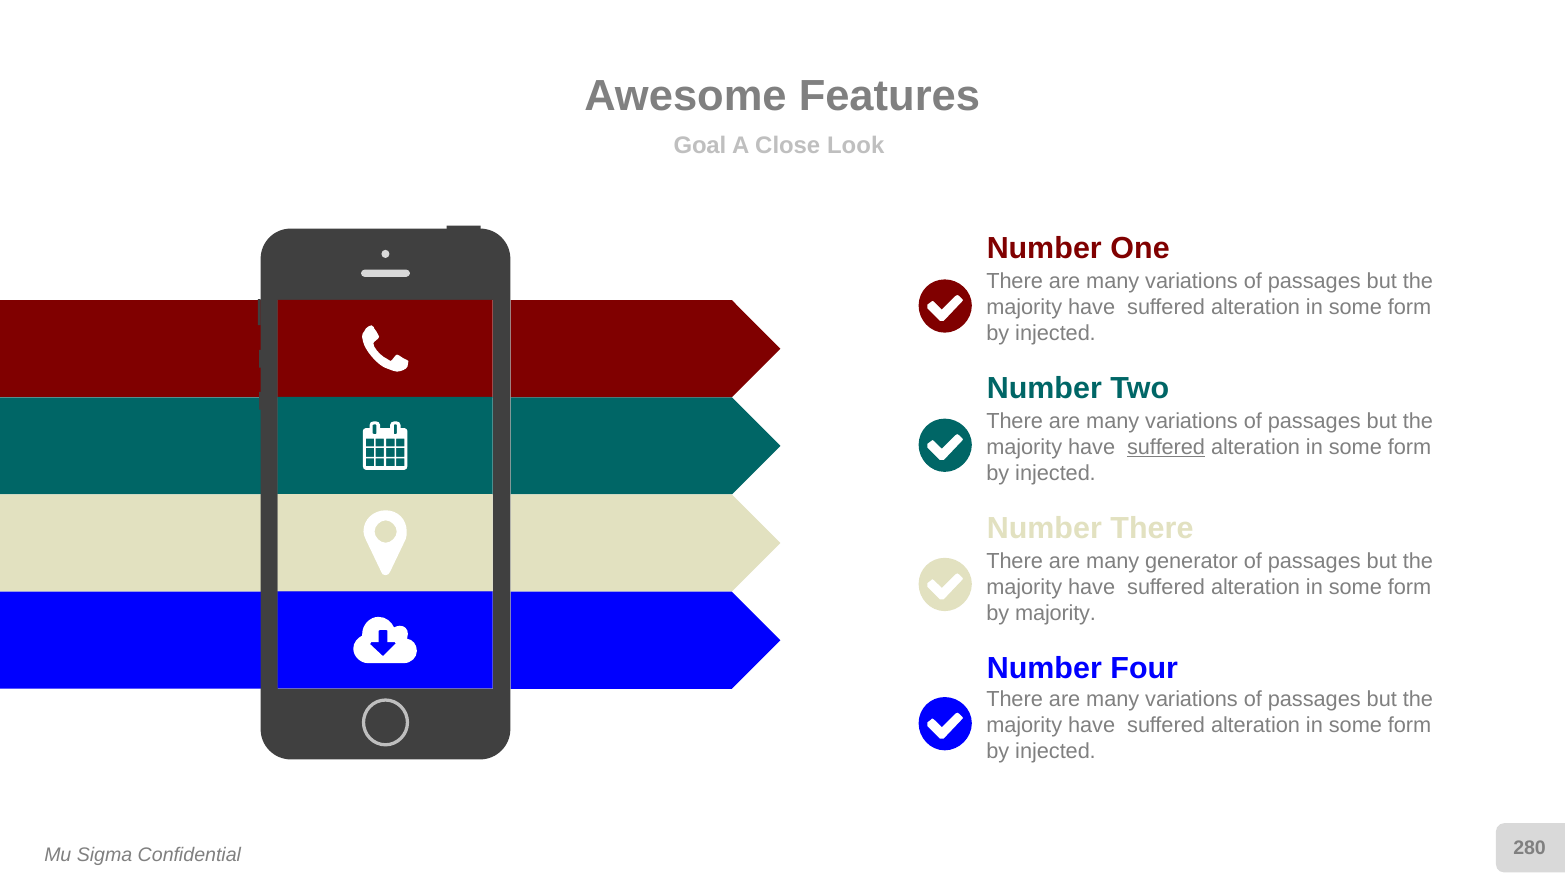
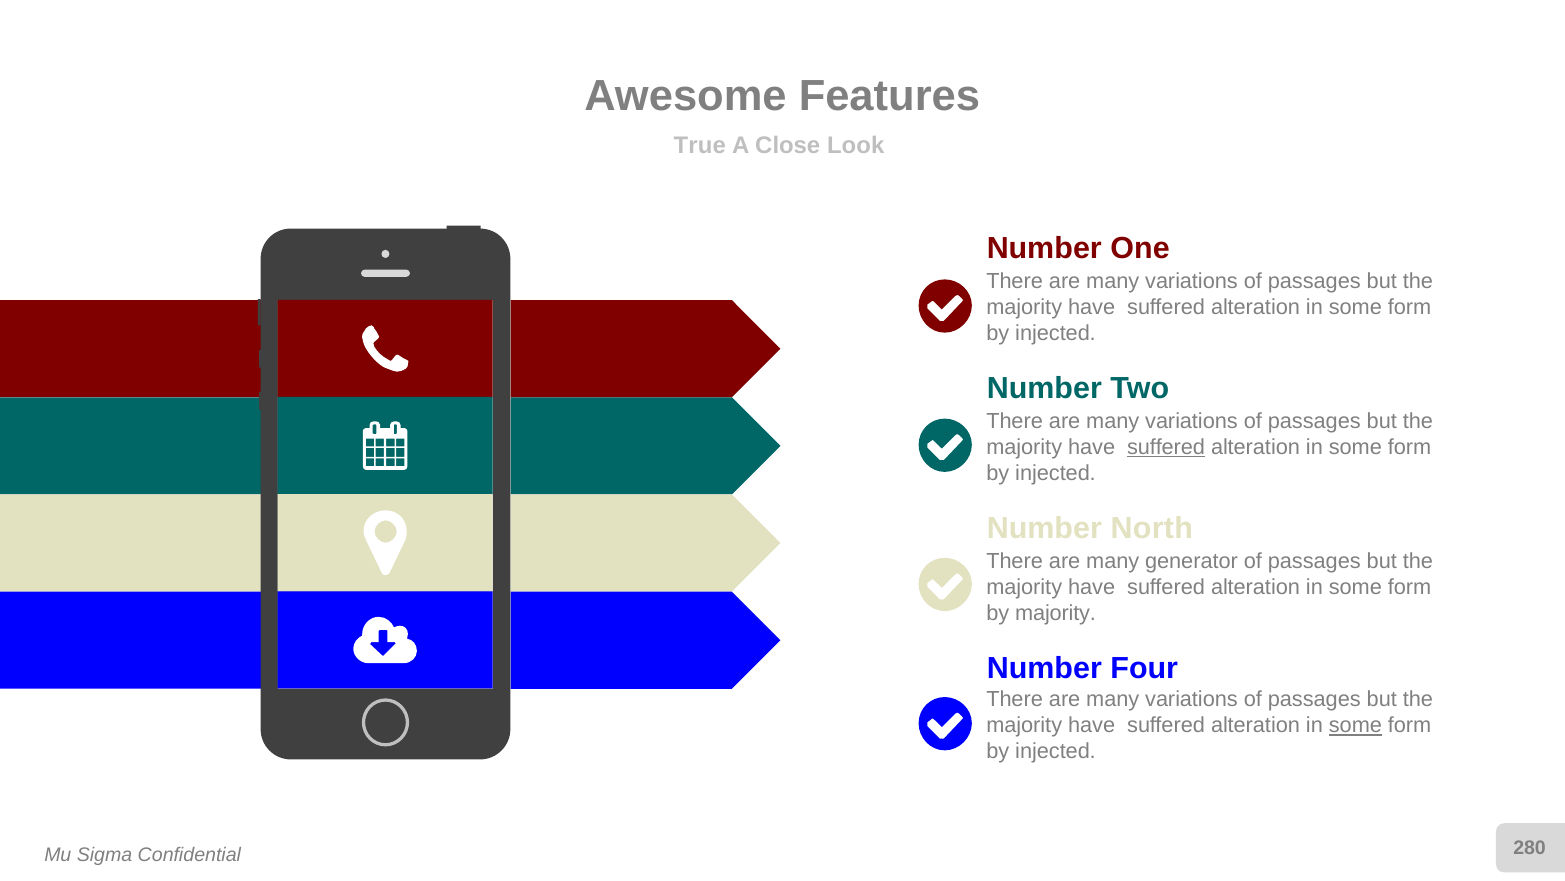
Goal: Goal -> True
Number There: There -> North
some at (1355, 725) underline: none -> present
